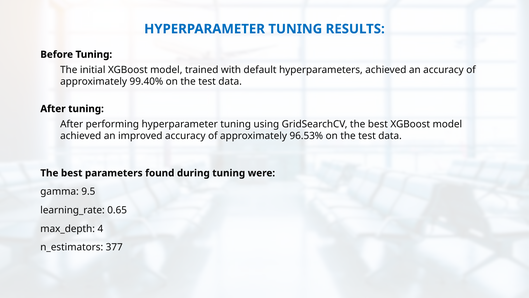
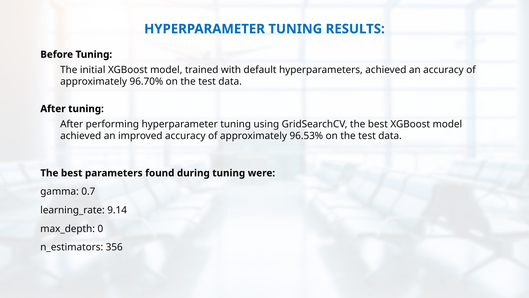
99.40%: 99.40% -> 96.70%
9.5: 9.5 -> 0.7
0.65: 0.65 -> 9.14
4: 4 -> 0
377: 377 -> 356
